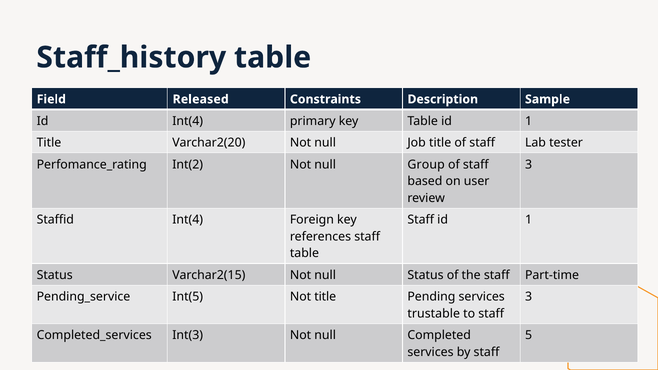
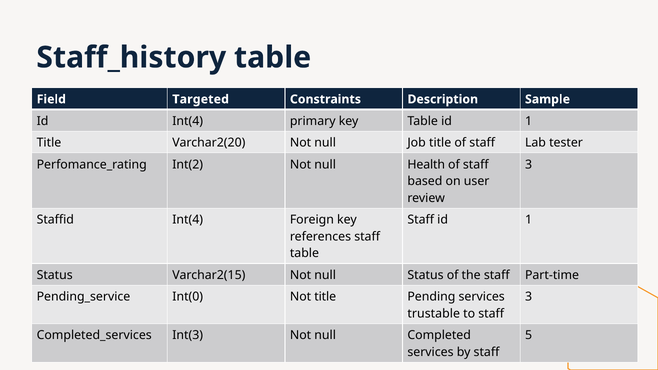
Released: Released -> Targeted
Group: Group -> Health
Int(5: Int(5 -> Int(0
